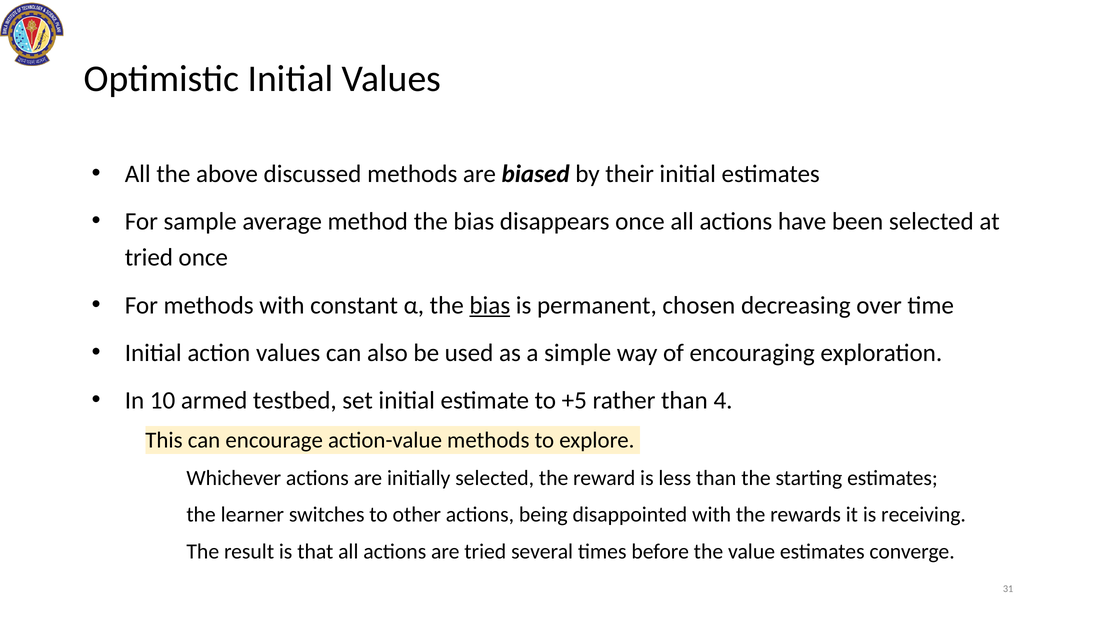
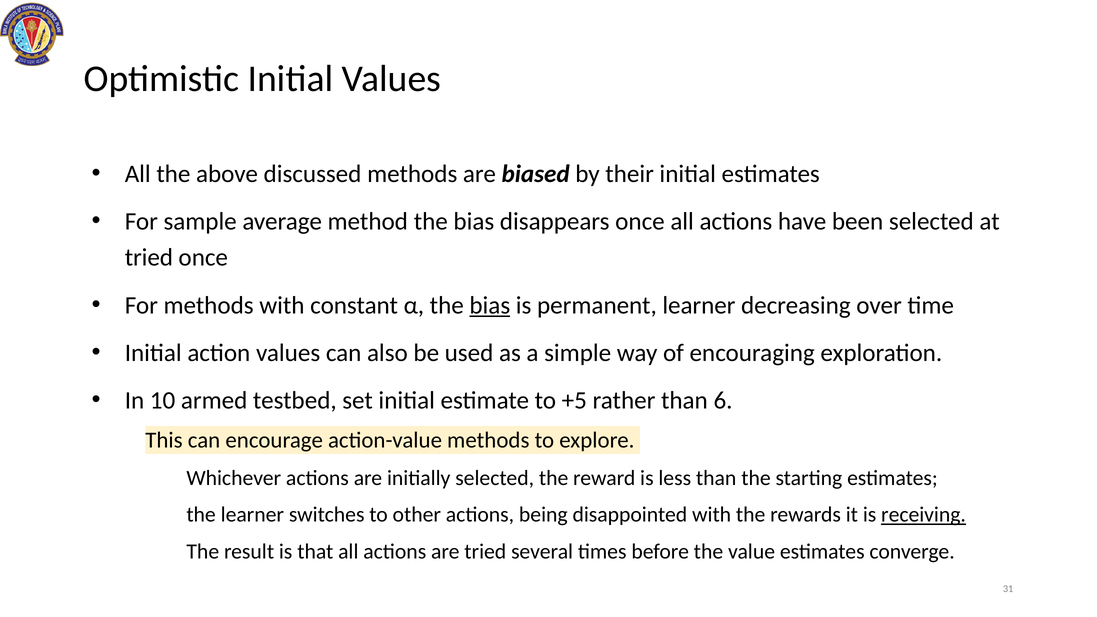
permanent chosen: chosen -> learner
4: 4 -> 6
receiving underline: none -> present
